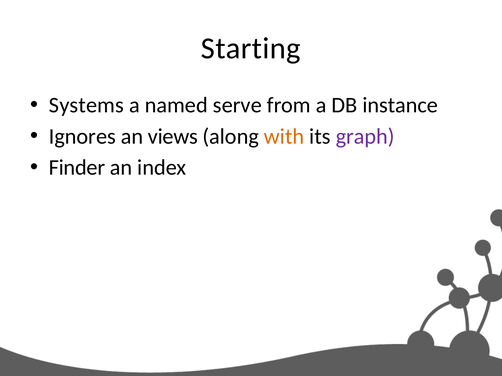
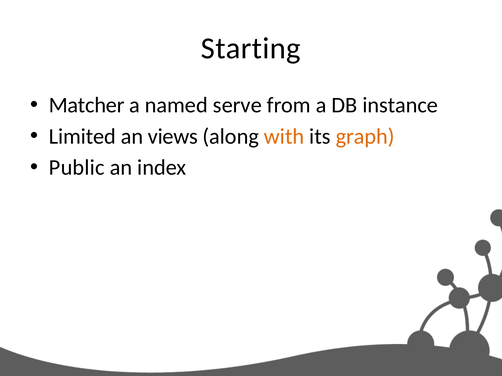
Systems: Systems -> Matcher
Ignores: Ignores -> Limited
graph colour: purple -> orange
Finder: Finder -> Public
